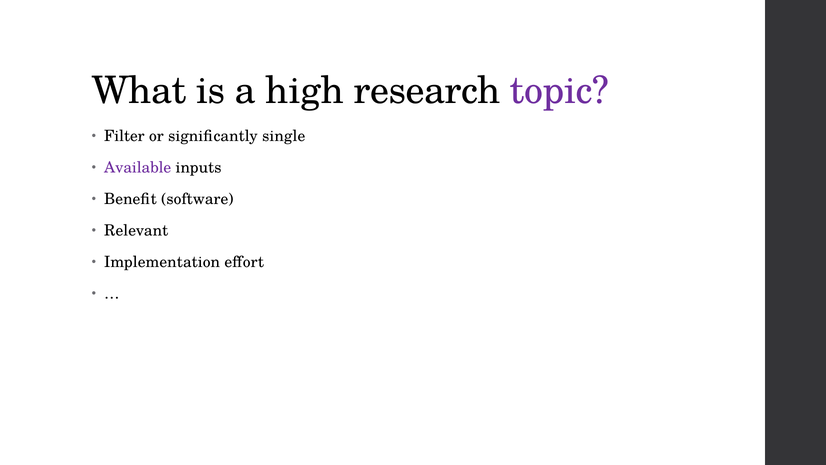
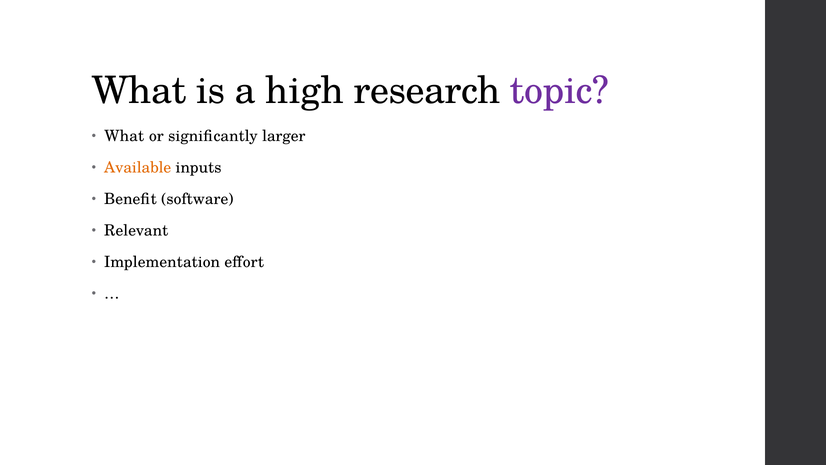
Filter at (124, 136): Filter -> What
single: single -> larger
Available colour: purple -> orange
